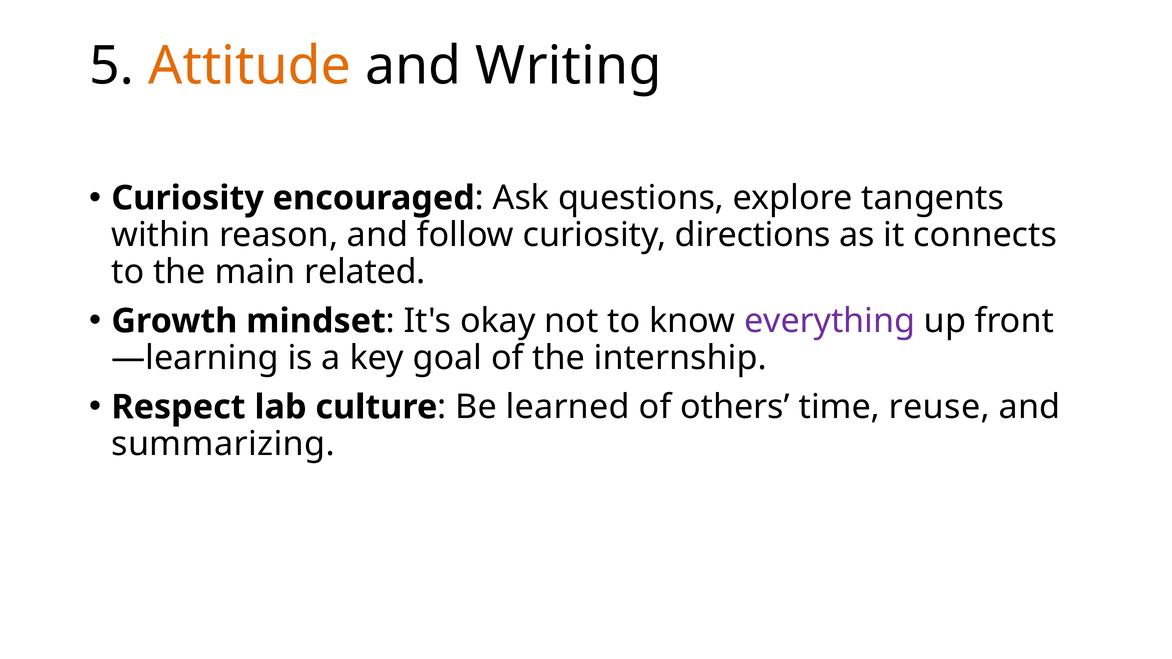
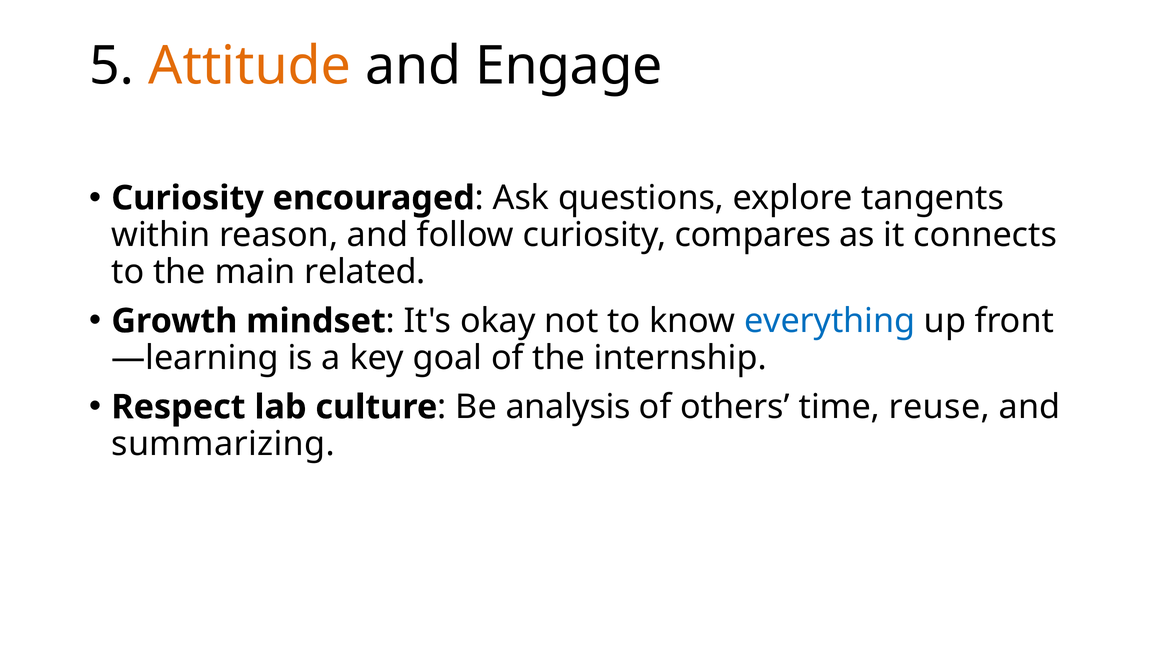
Writing: Writing -> Engage
directions: directions -> compares
everything colour: purple -> blue
learned: learned -> analysis
